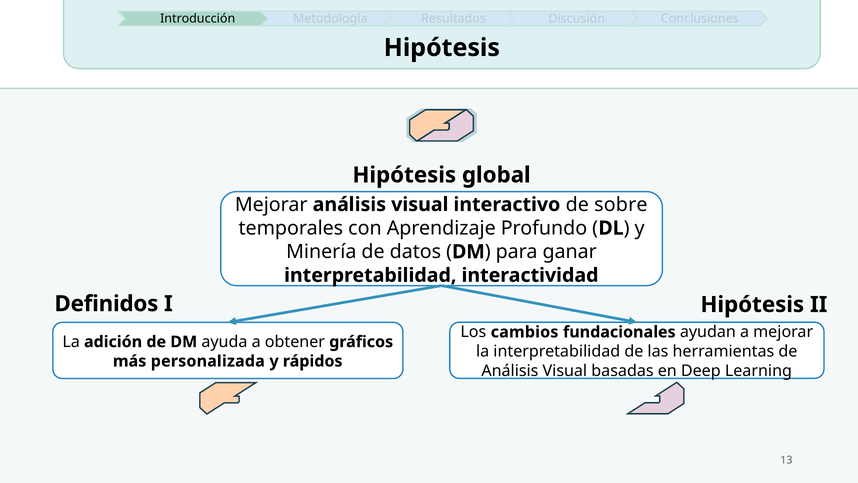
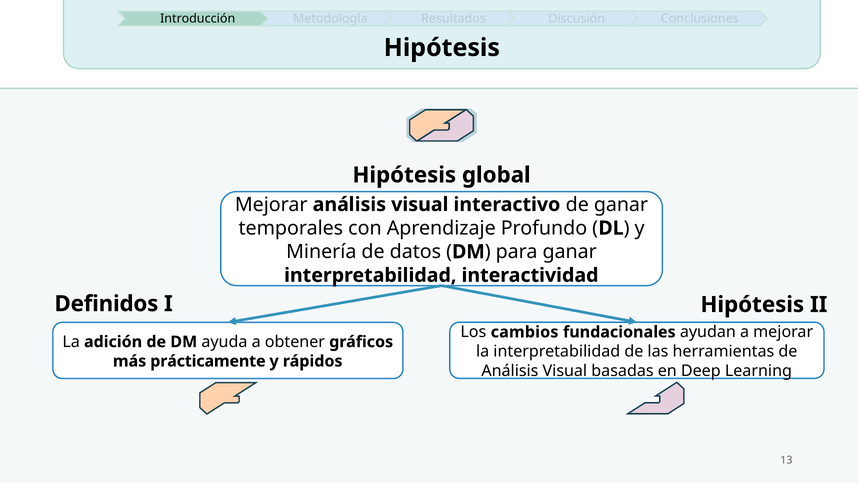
de sobre: sobre -> ganar
personalizada: personalizada -> prácticamente
